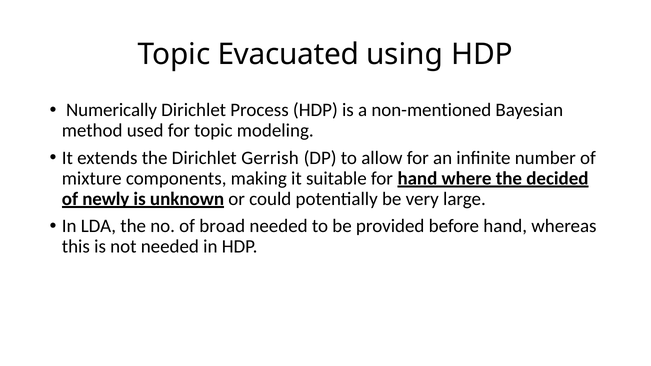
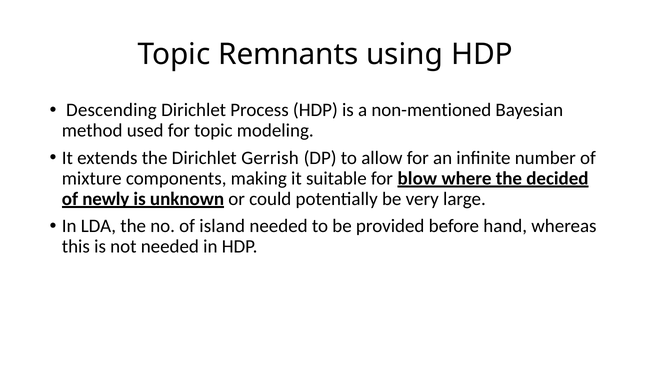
Evacuated: Evacuated -> Remnants
Numerically: Numerically -> Descending
for hand: hand -> blow
broad: broad -> island
